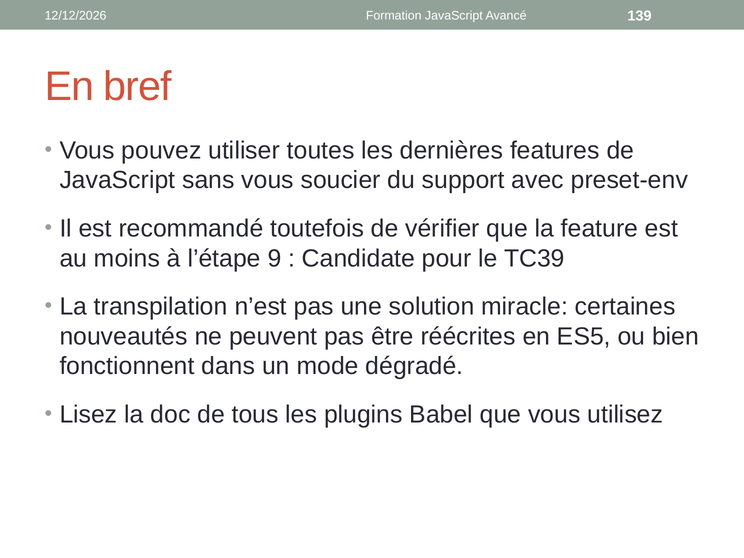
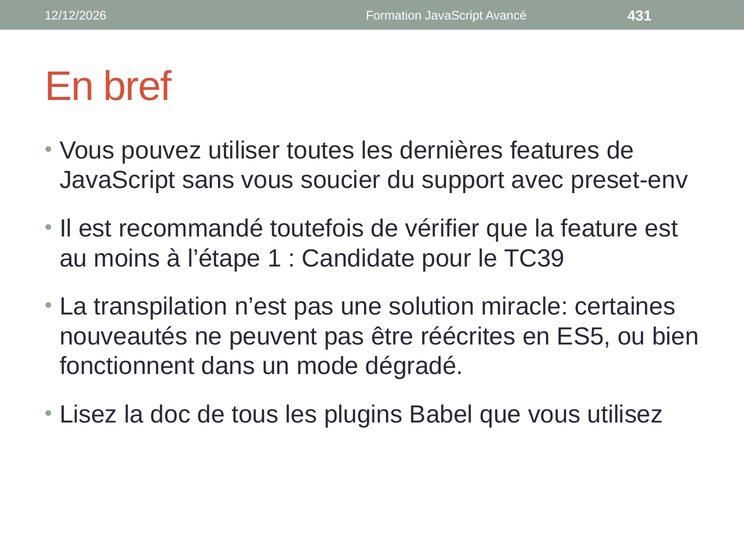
139: 139 -> 431
9: 9 -> 1
